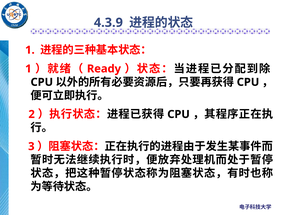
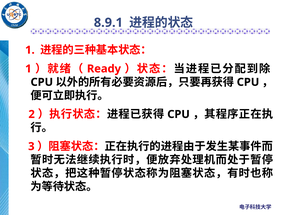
4.3.9: 4.3.9 -> 8.9.1
